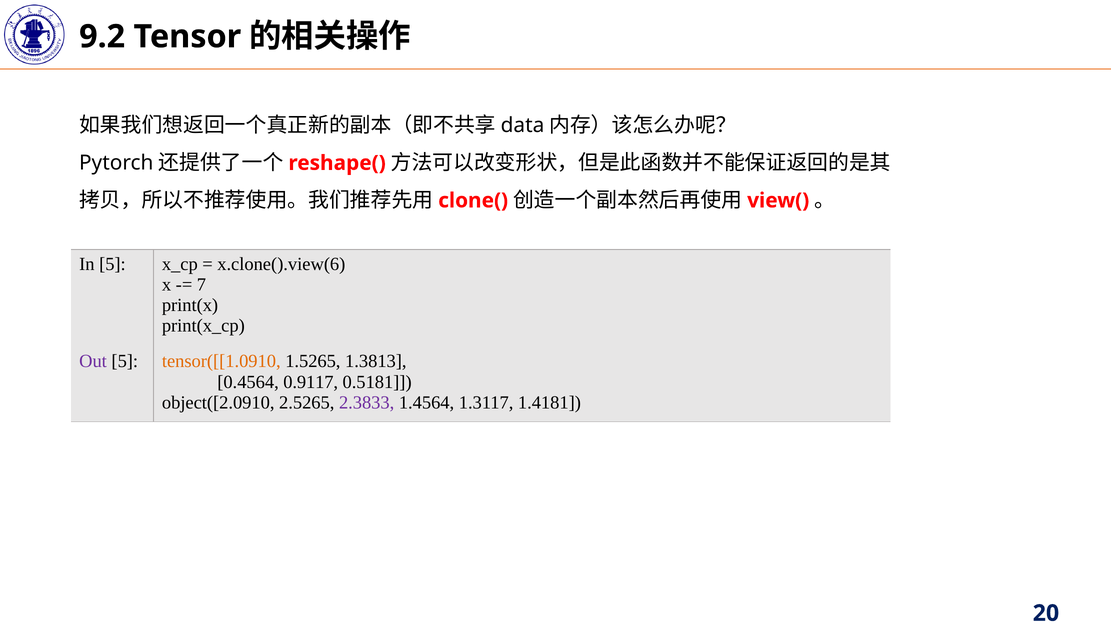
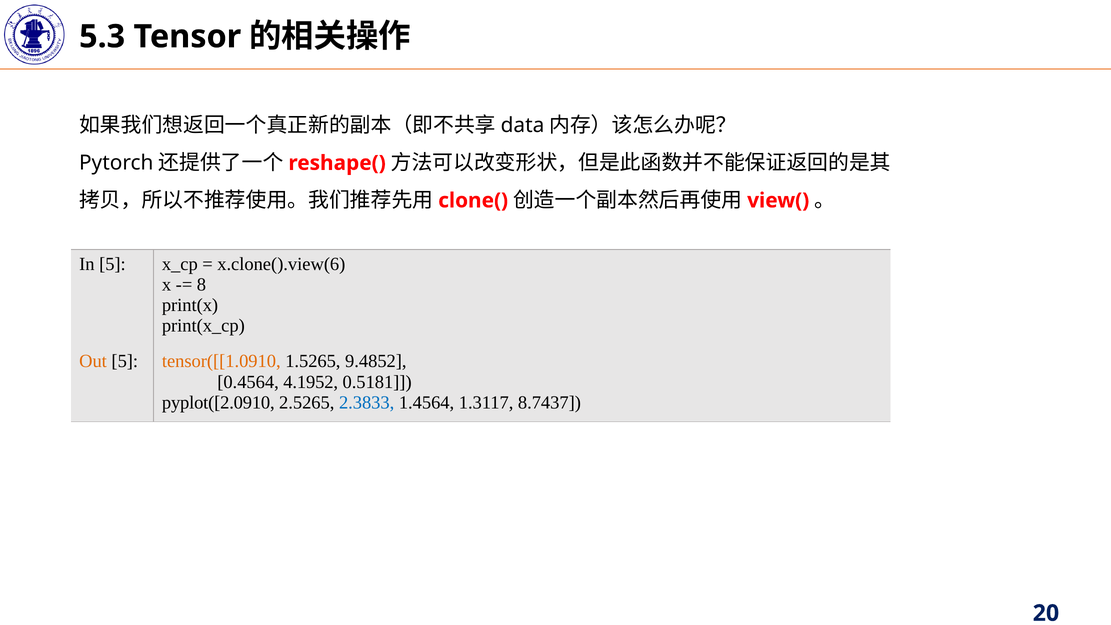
9.2: 9.2 -> 5.3
7: 7 -> 8
Out colour: purple -> orange
1.3813: 1.3813 -> 9.4852
0.9117: 0.9117 -> 4.1952
object([2.0910: object([2.0910 -> pyplot([2.0910
2.3833 colour: purple -> blue
1.4181: 1.4181 -> 8.7437
